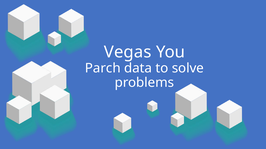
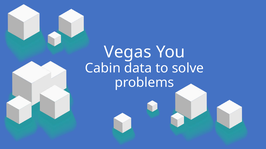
Parch: Parch -> Cabin
